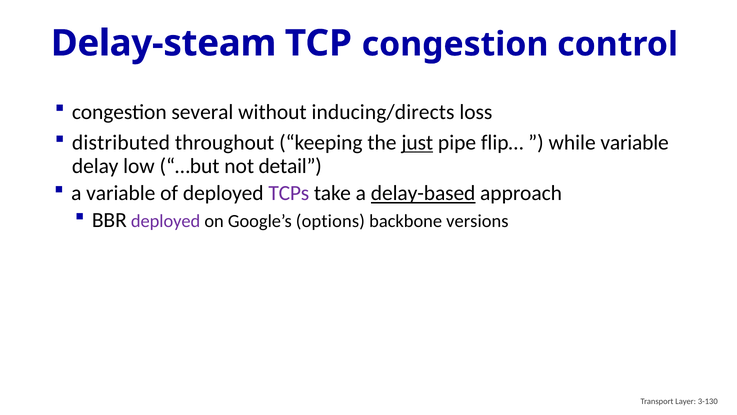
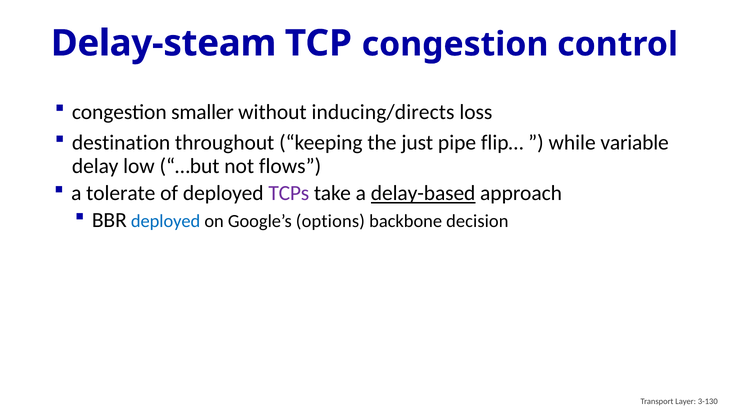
several: several -> smaller
distributed: distributed -> destination
just underline: present -> none
detail: detail -> flows
a variable: variable -> tolerate
deployed at (166, 221) colour: purple -> blue
versions: versions -> decision
